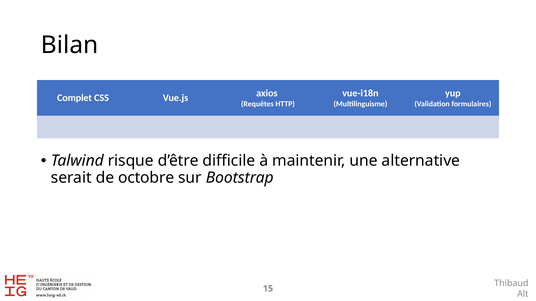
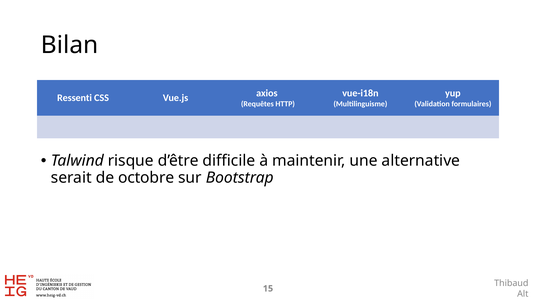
Complet: Complet -> Ressenti
